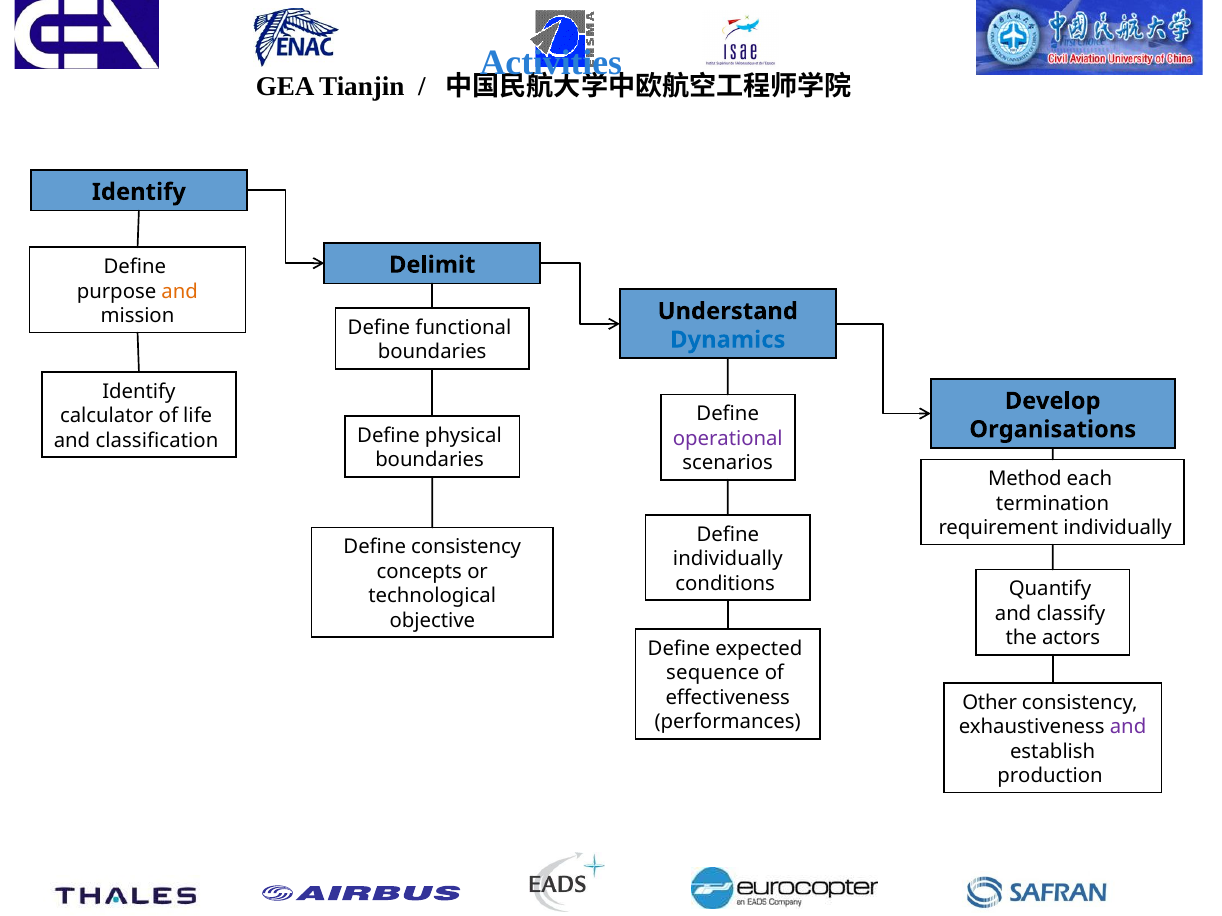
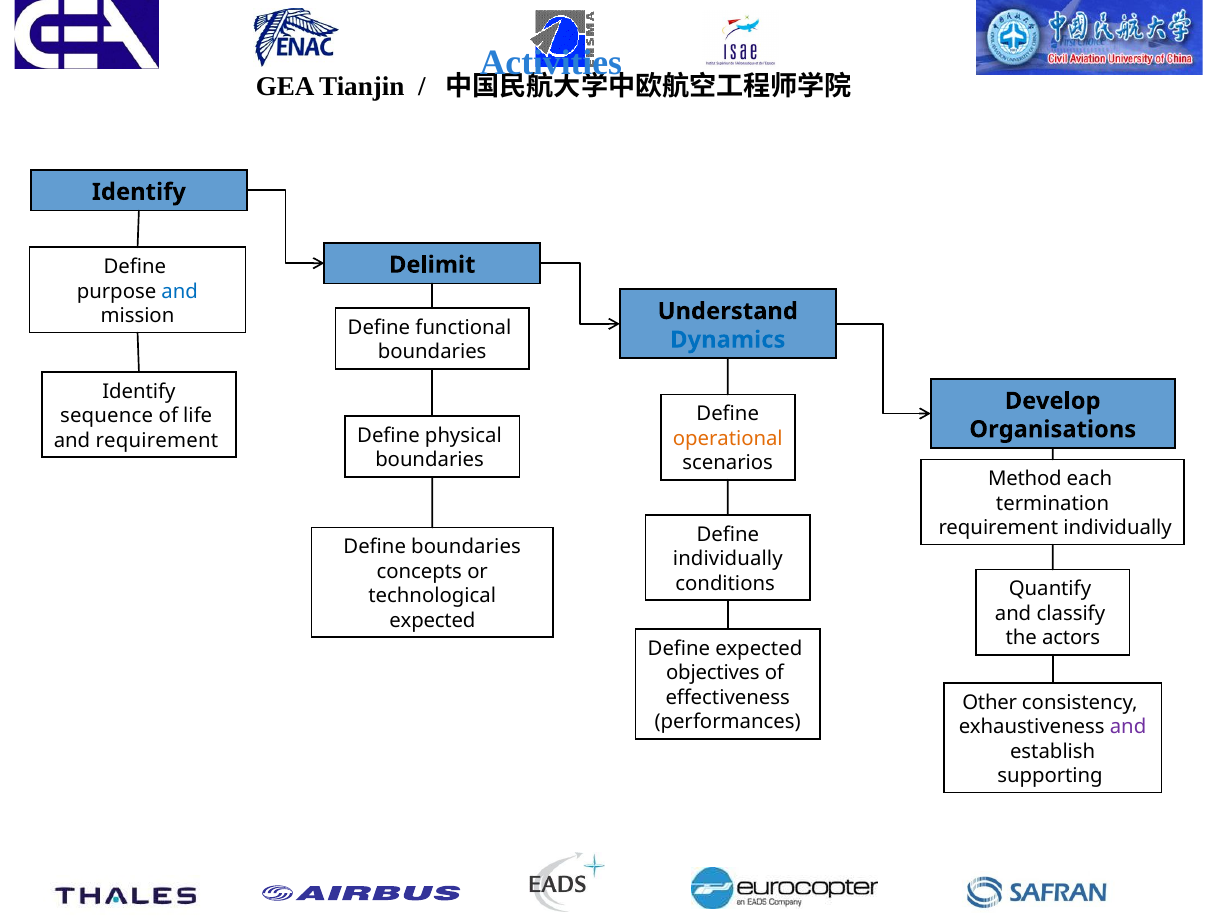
and at (180, 292) colour: orange -> blue
calculator: calculator -> sequence
operational colour: purple -> orange
and classification: classification -> requirement
Define consistency: consistency -> boundaries
objective at (432, 621): objective -> expected
sequence: sequence -> objectives
production: production -> supporting
